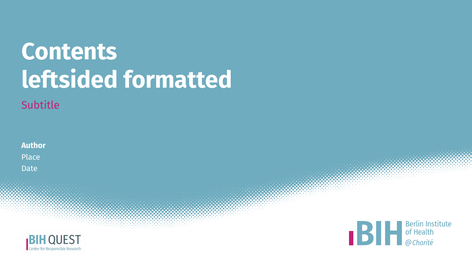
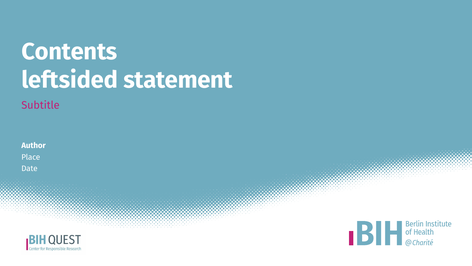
formatted: formatted -> statement
